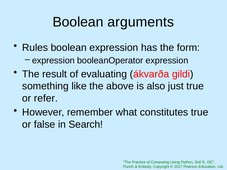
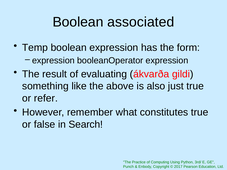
arguments: arguments -> associated
Rules: Rules -> Temp
